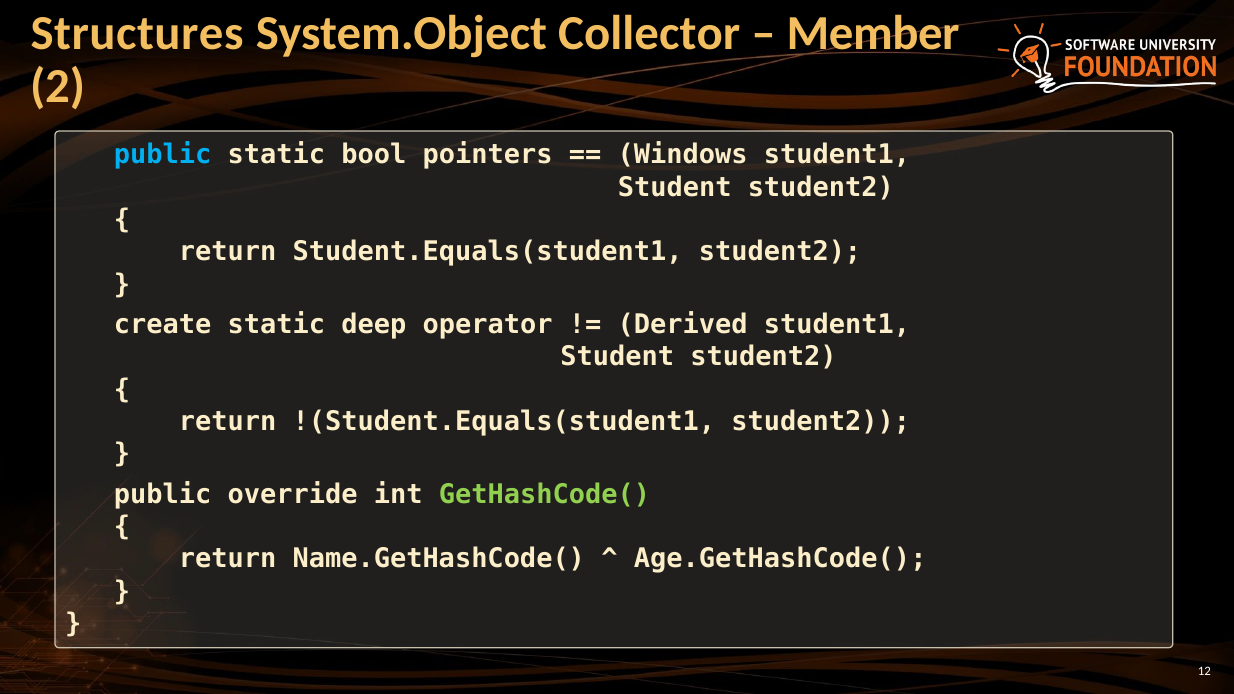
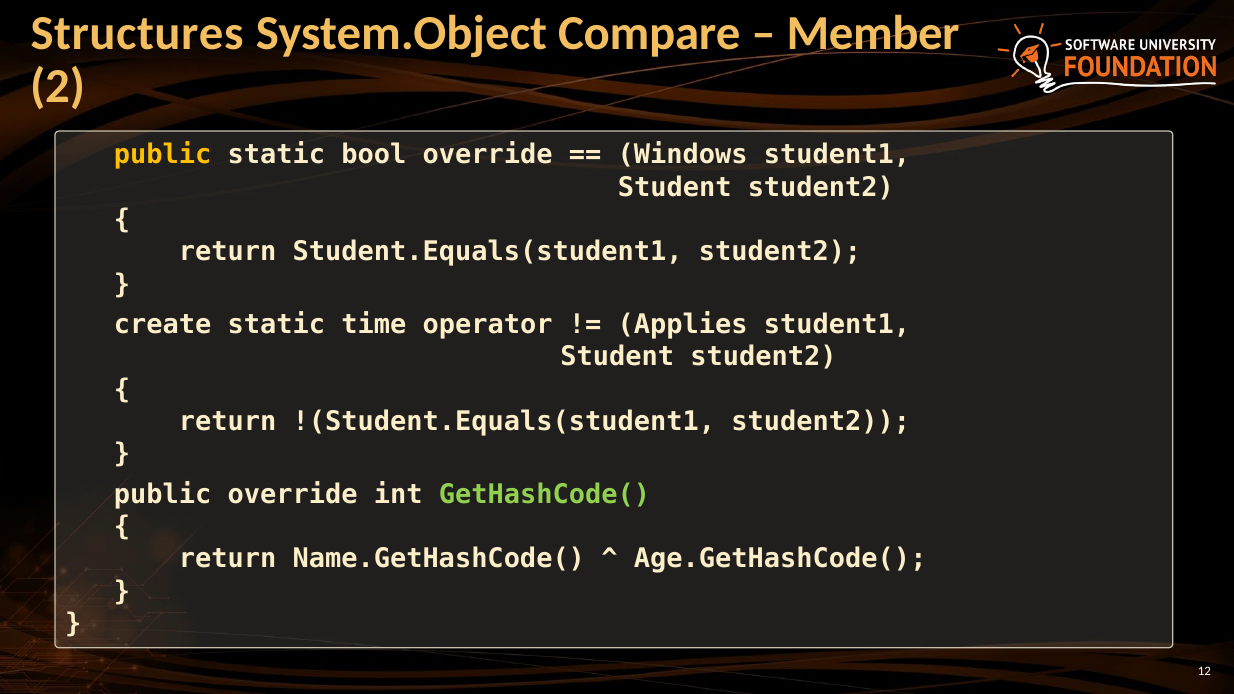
Collector: Collector -> Compare
public at (163, 155) colour: light blue -> yellow
bool pointers: pointers -> override
deep: deep -> time
Derived: Derived -> Applies
